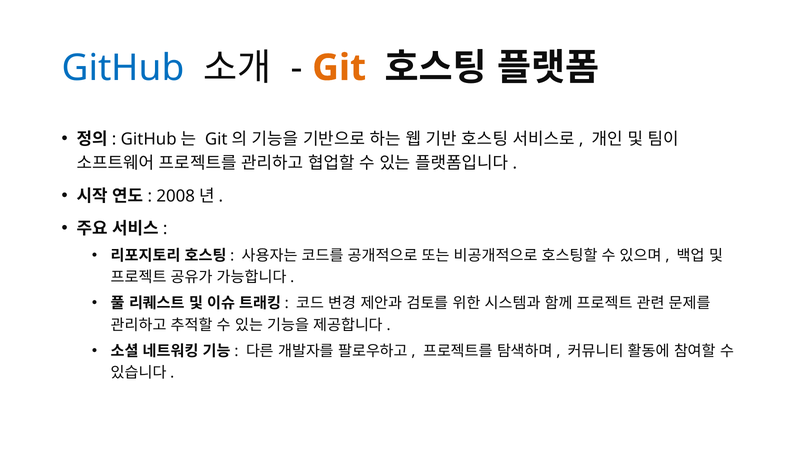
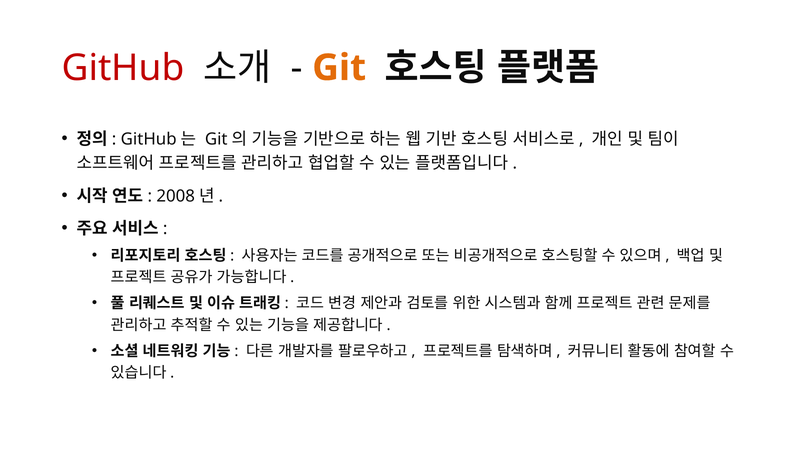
GitHub at (123, 68) colour: blue -> red
